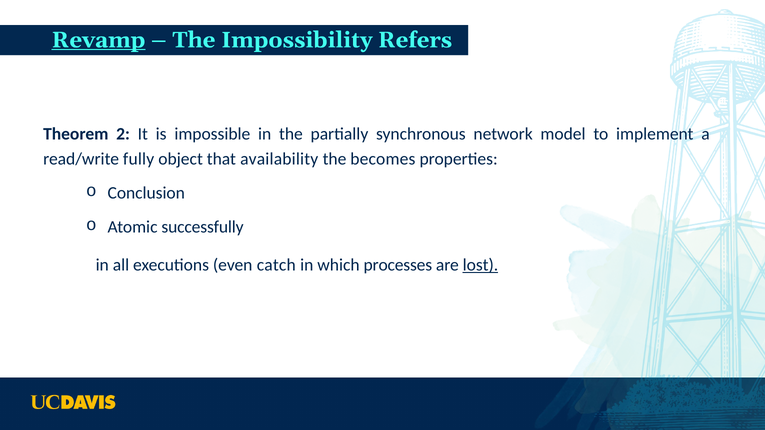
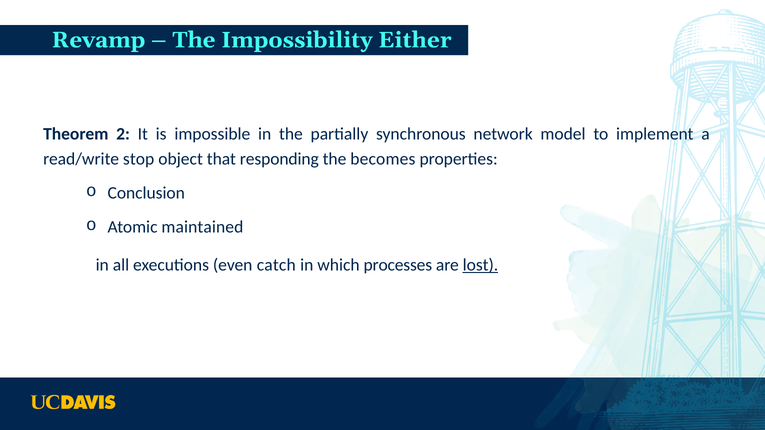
Revamp underline: present -> none
Refers: Refers -> Either
fully: fully -> stop
availability: availability -> responding
successfully: successfully -> maintained
